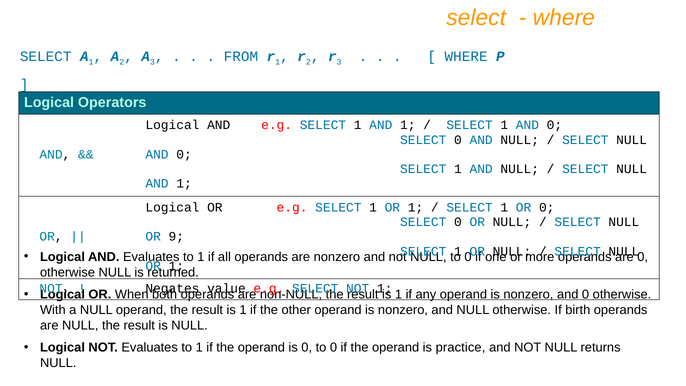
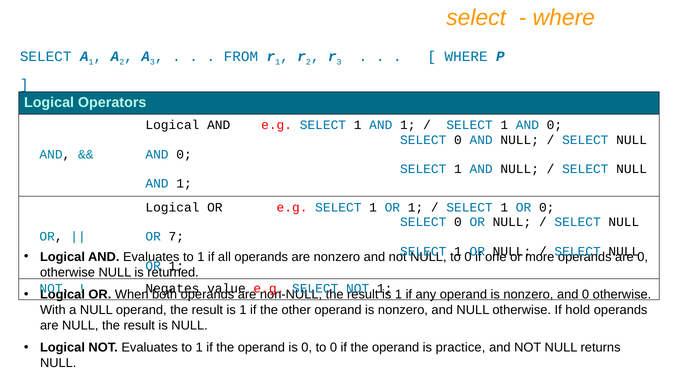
9: 9 -> 7
birth: birth -> hold
